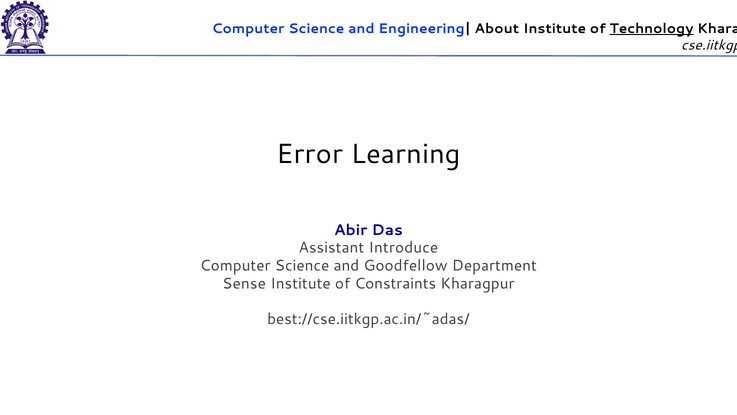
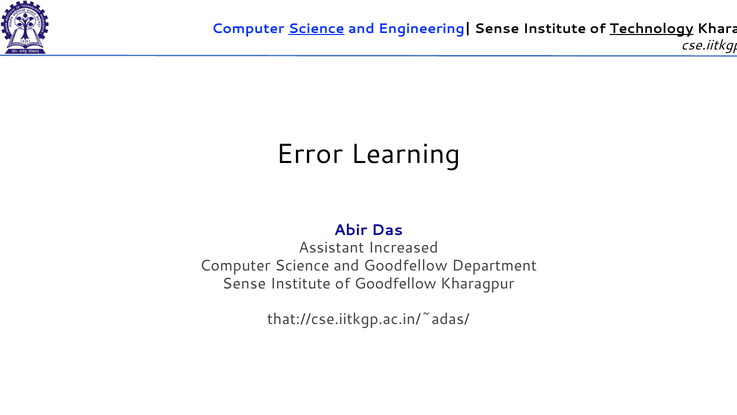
Science at (316, 28) underline: none -> present
About at (497, 28): About -> Sense
Introduce: Introduce -> Increased
of Constraints: Constraints -> Goodfellow
best://cse.iitkgp.ac.in/~adas/: best://cse.iitkgp.ac.in/~adas/ -> that://cse.iitkgp.ac.in/~adas/
